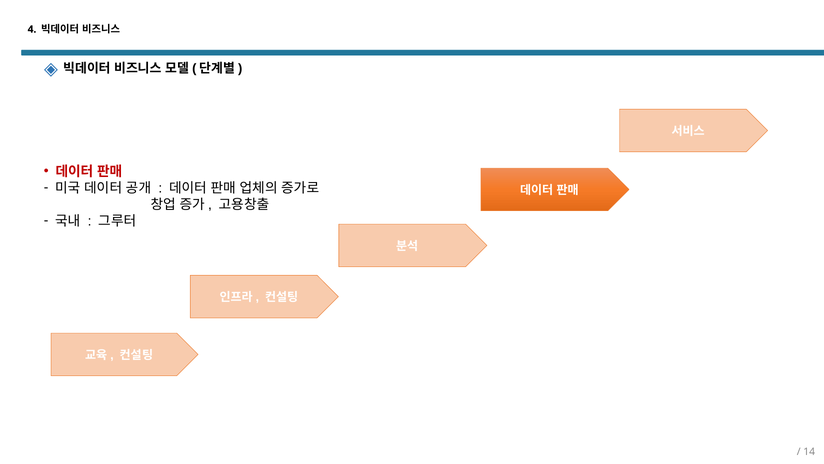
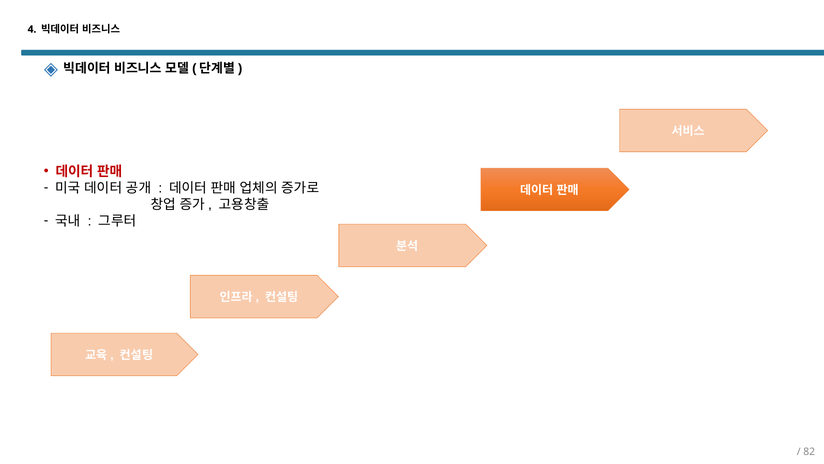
14: 14 -> 82
